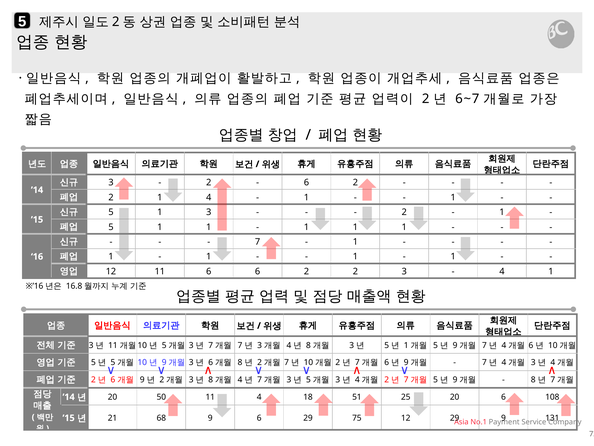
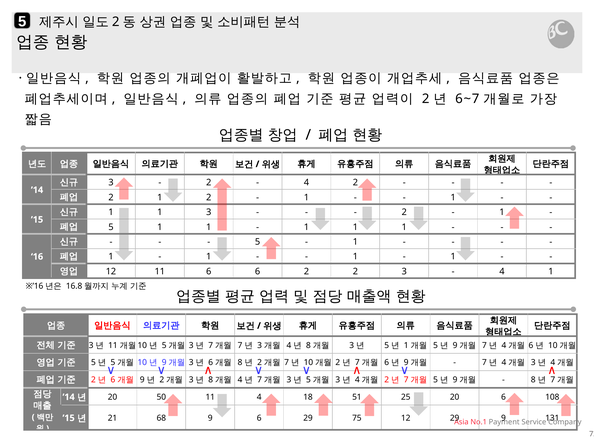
6 at (306, 182): 6 -> 4
1 4: 4 -> 2
5 at (111, 212): 5 -> 1
7 at (258, 242): 7 -> 5
